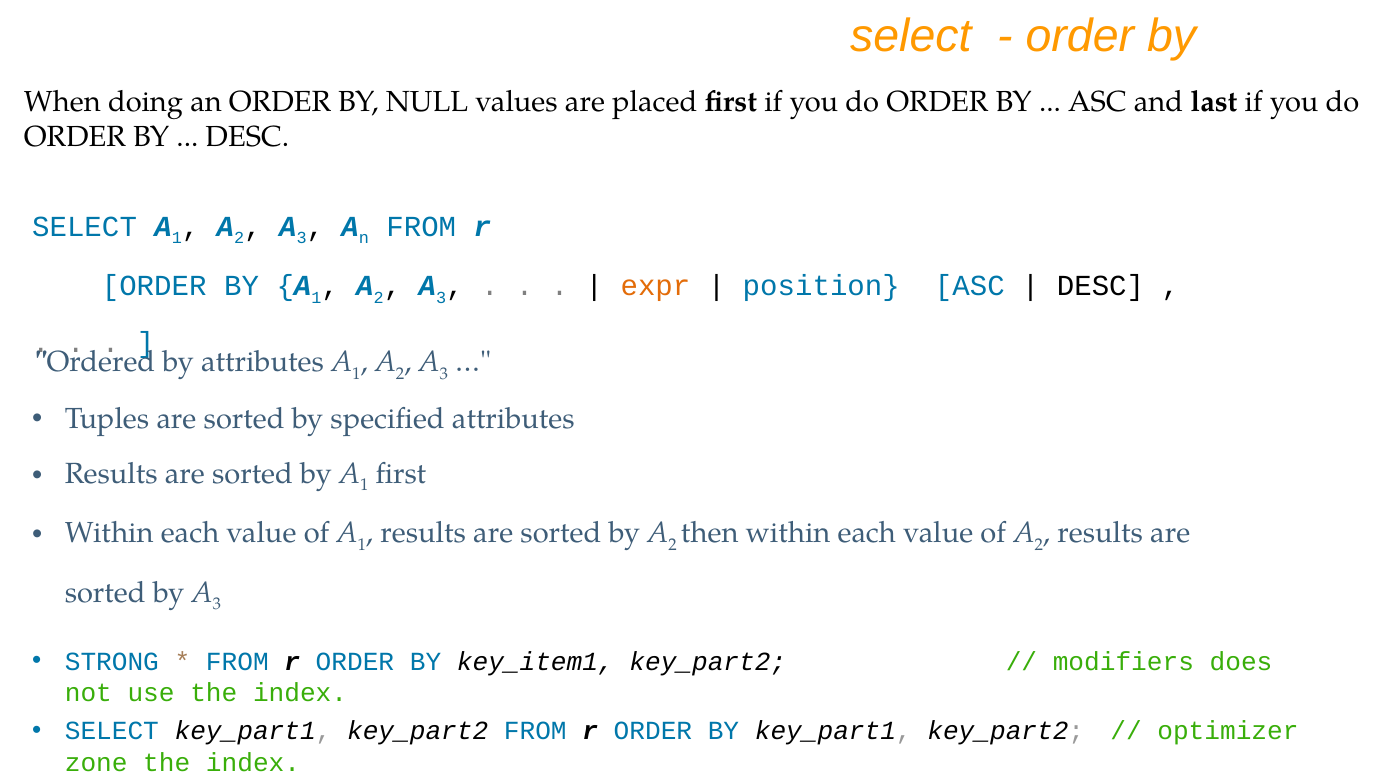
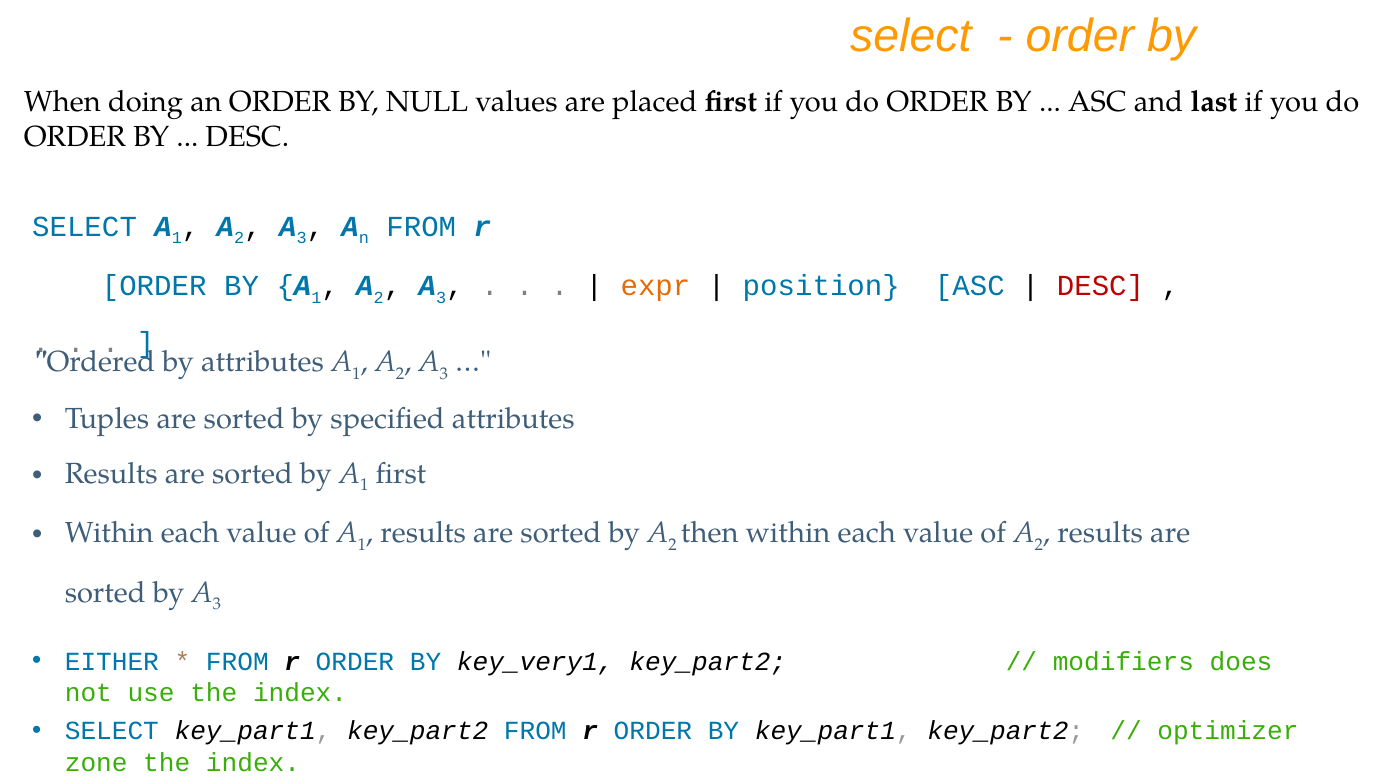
DESC at (1100, 286) colour: black -> red
STRONG: STRONG -> EITHER
key_item1: key_item1 -> key_very1
